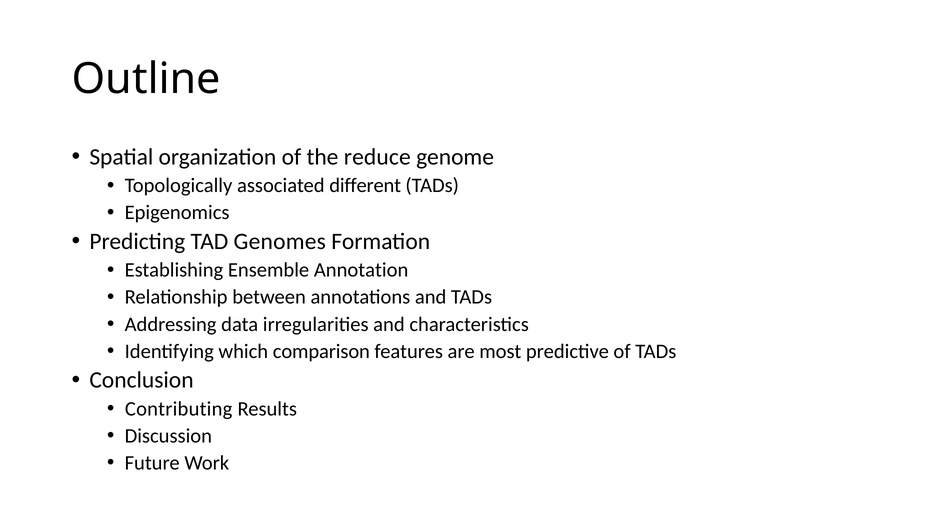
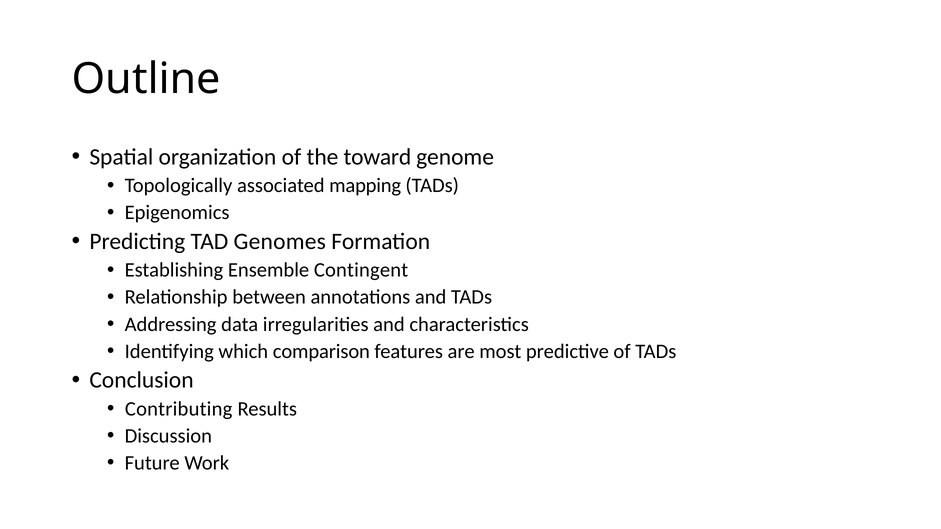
reduce: reduce -> toward
different: different -> mapping
Annotation: Annotation -> Contingent
